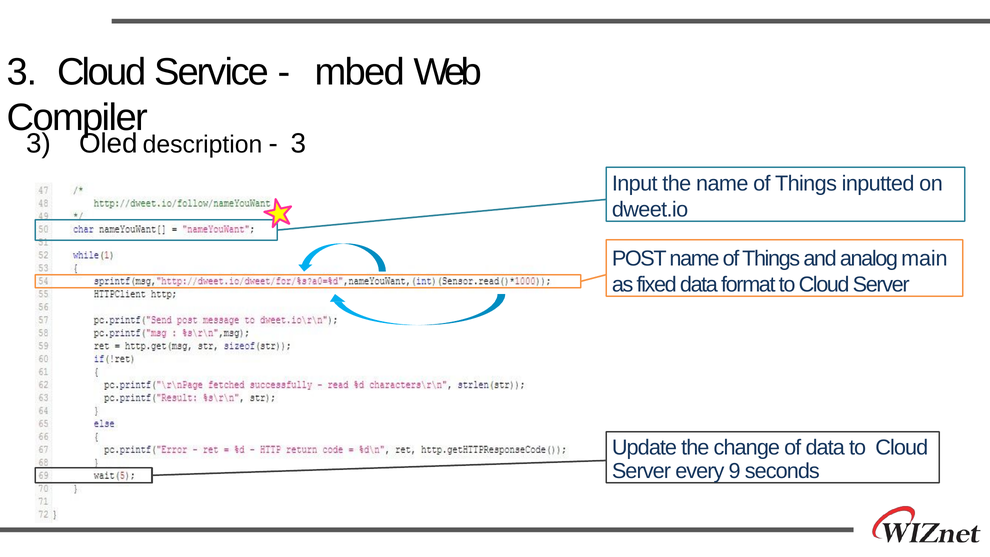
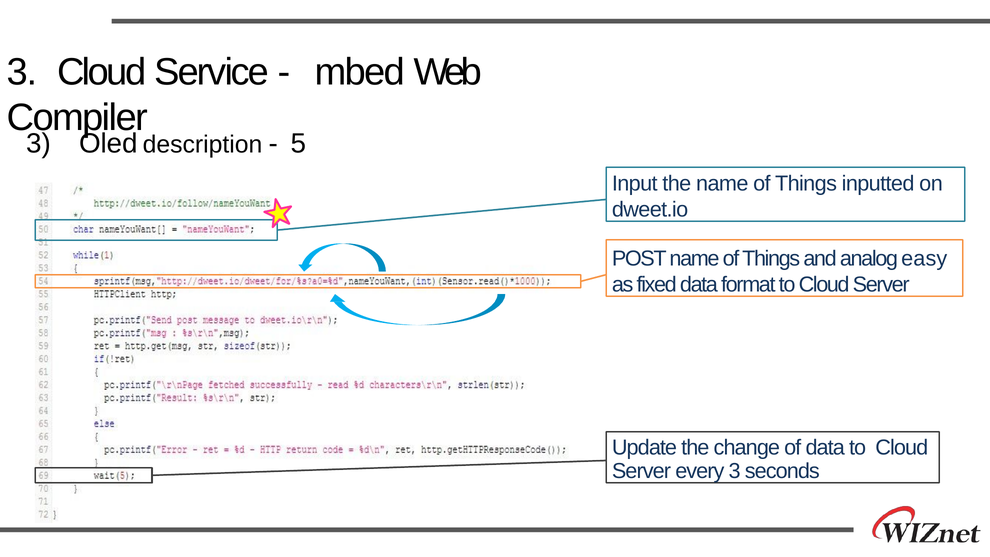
3 at (298, 144): 3 -> 5
main: main -> easy
every 9: 9 -> 3
